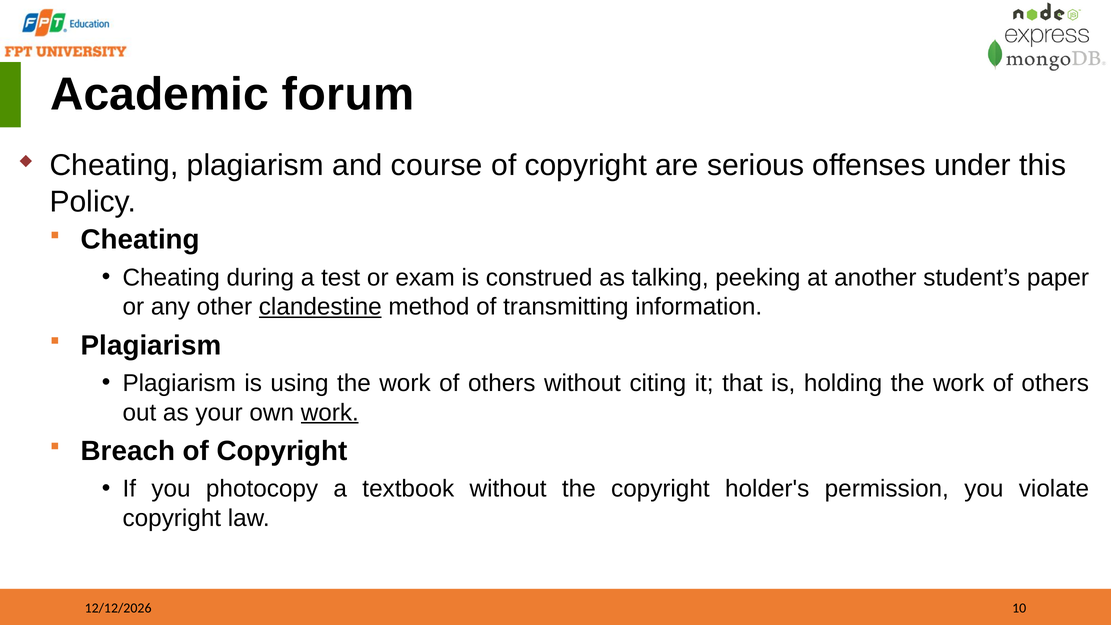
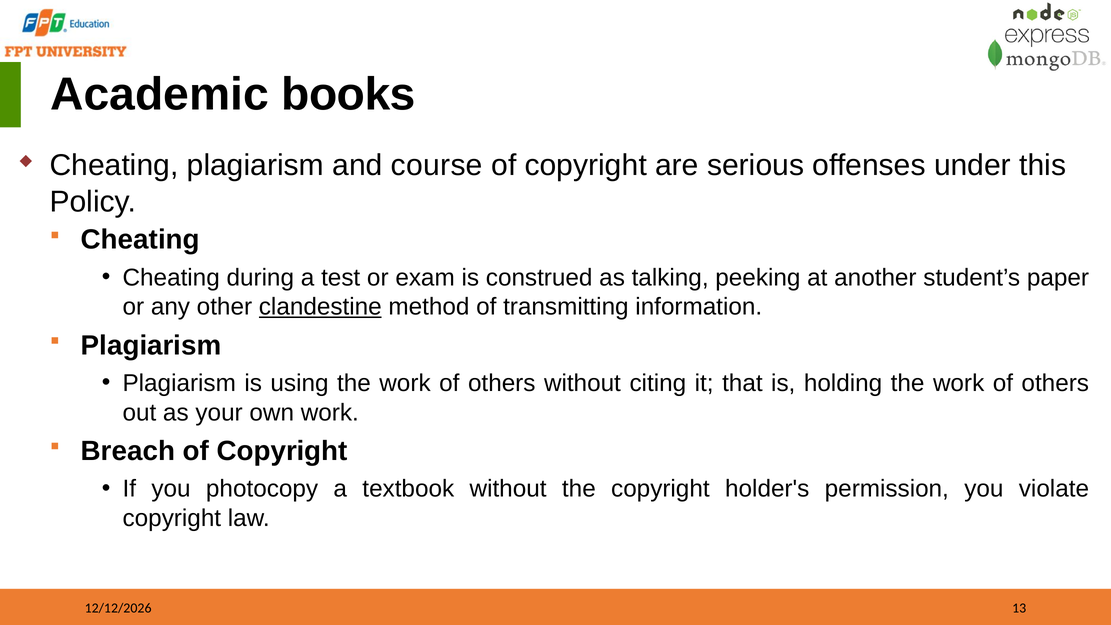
forum: forum -> books
work at (330, 412) underline: present -> none
10: 10 -> 13
